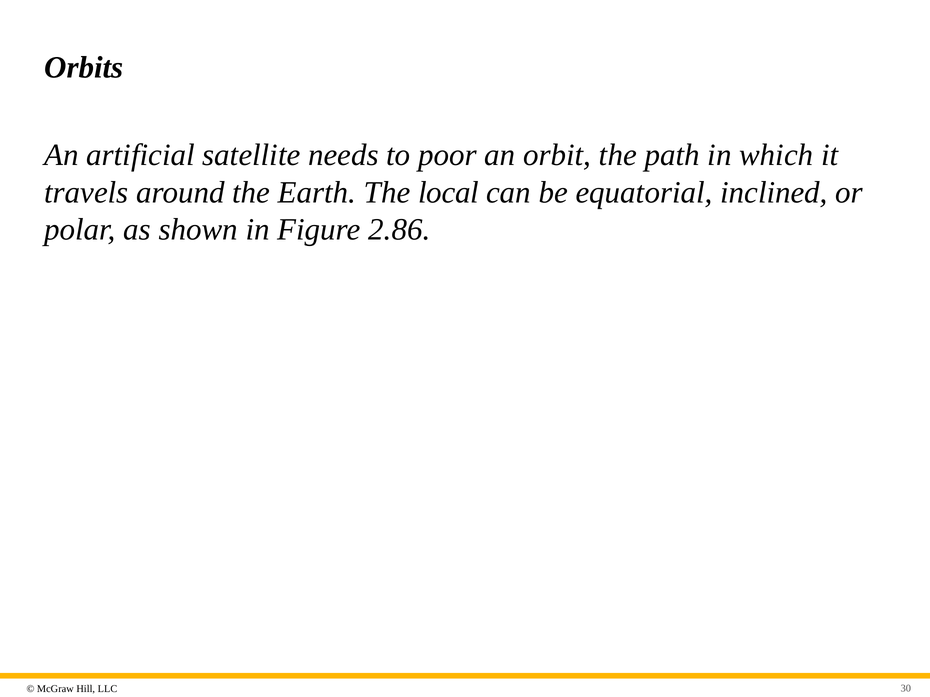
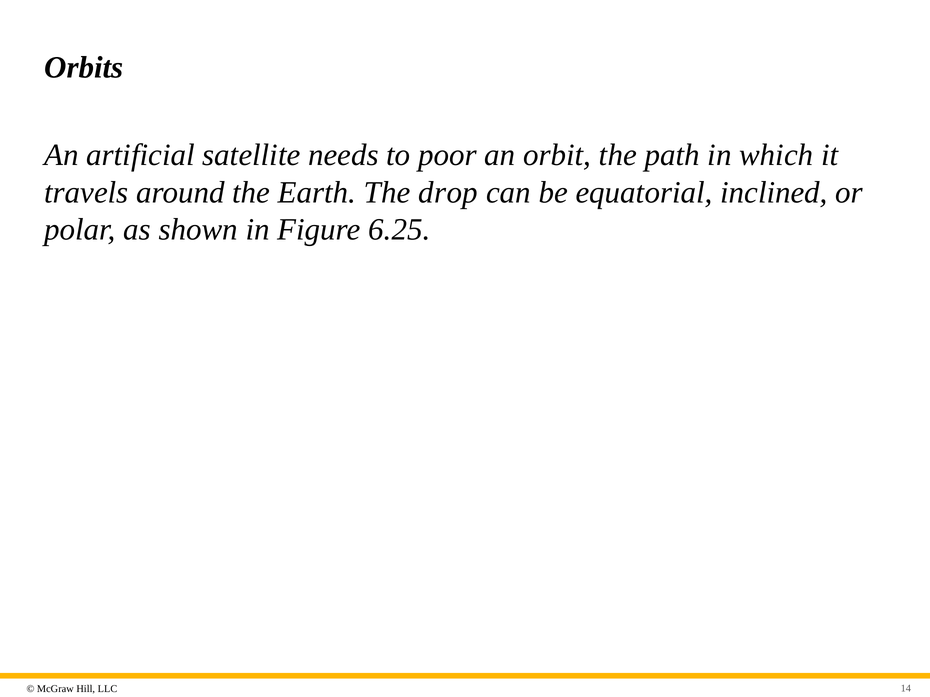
local: local -> drop
2.86: 2.86 -> 6.25
30: 30 -> 14
